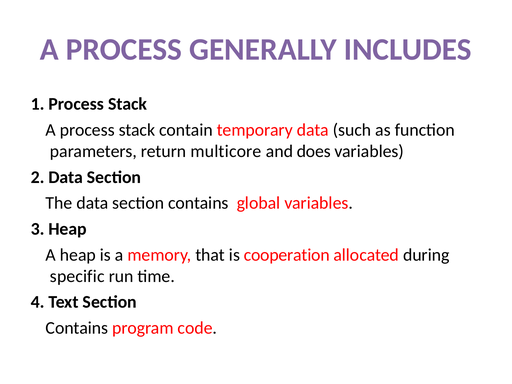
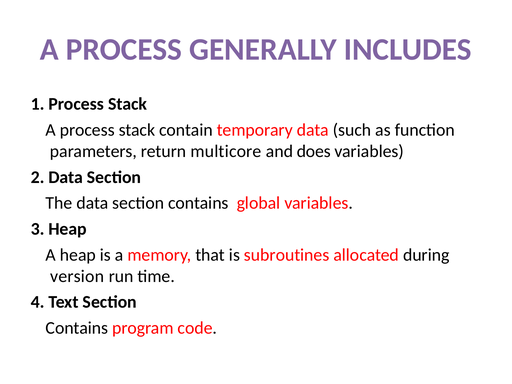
cooperation: cooperation -> subroutines
specific: specific -> version
